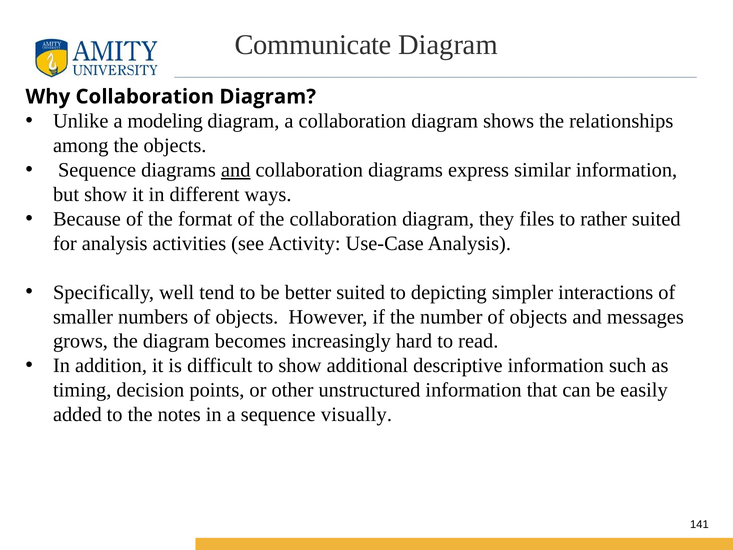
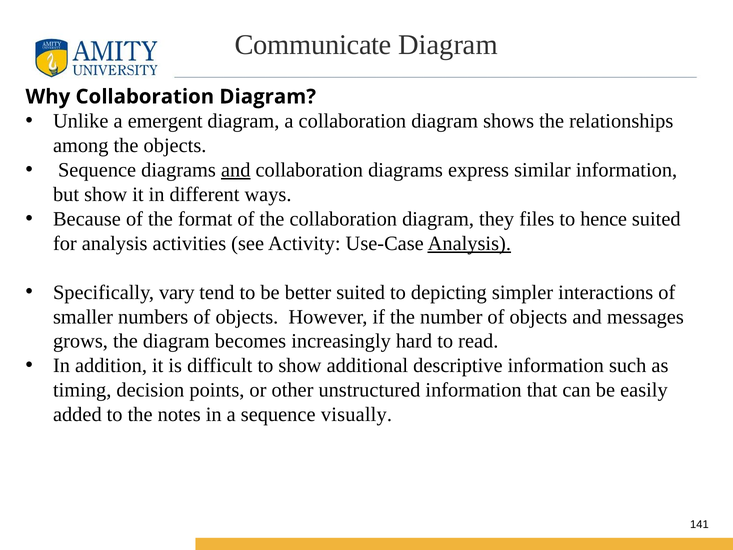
modeling: modeling -> emergent
rather: rather -> hence
Analysis at (469, 243) underline: none -> present
well: well -> vary
